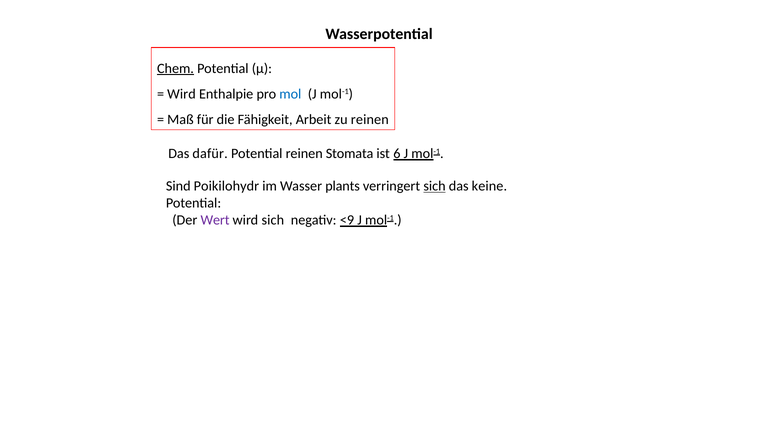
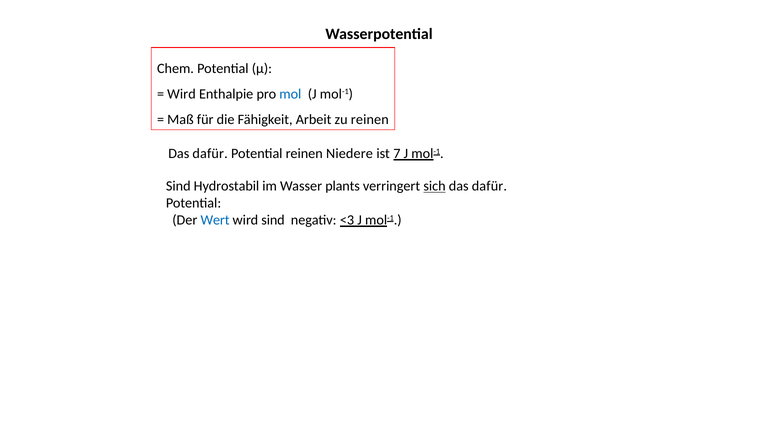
Chem underline: present -> none
Stomata: Stomata -> Niedere
6: 6 -> 7
Poikilohydr: Poikilohydr -> Hydrostabil
keine at (489, 186): keine -> dafür
Wert colour: purple -> blue
wird sich: sich -> sind
<9: <9 -> <3
